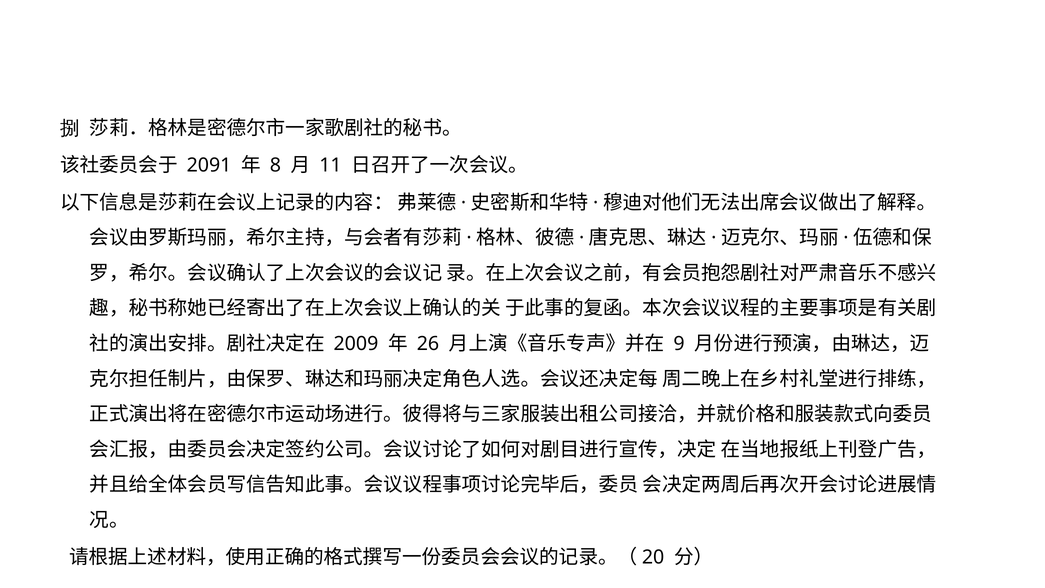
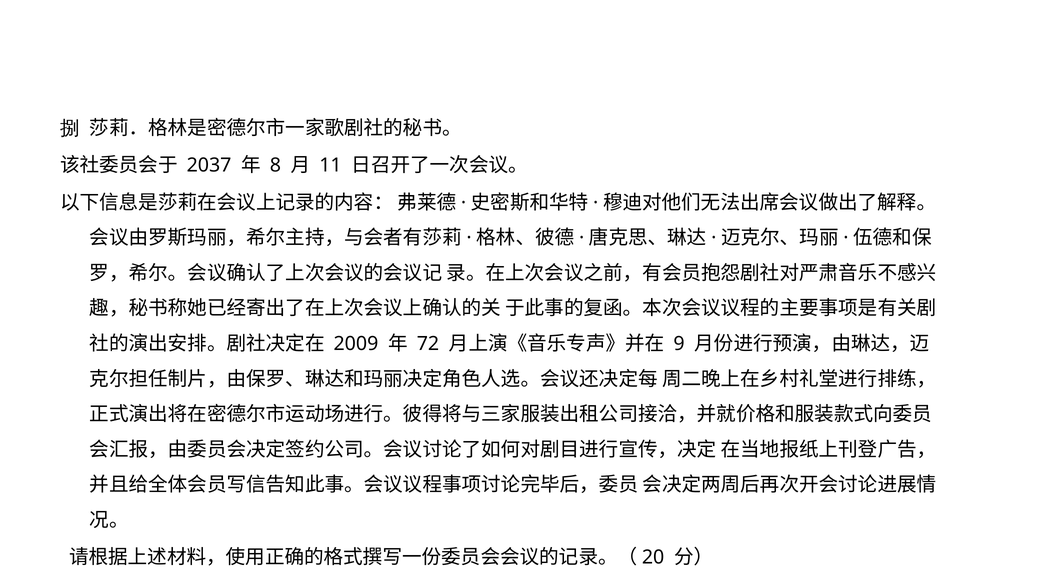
2091: 2091 -> 2037
26: 26 -> 72
